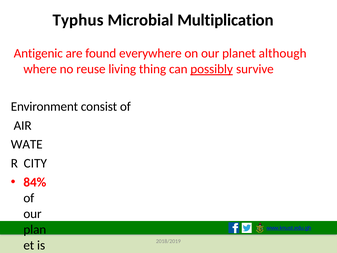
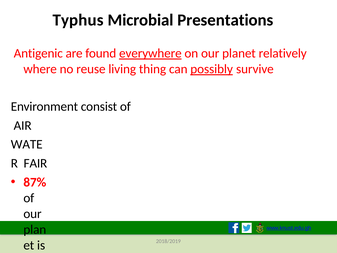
Multiplication: Multiplication -> Presentations
everywhere underline: none -> present
although: although -> relatively
CITY: CITY -> FAIR
84%: 84% -> 87%
